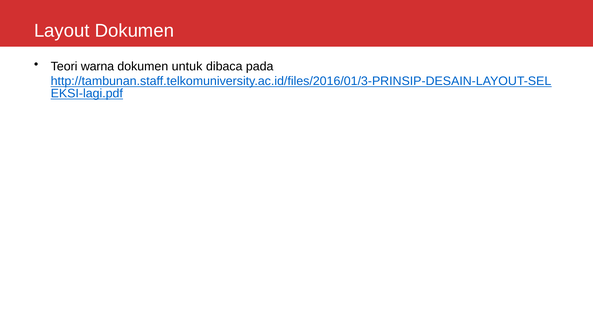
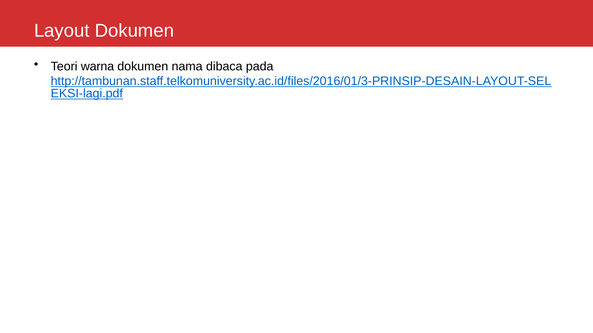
untuk: untuk -> nama
